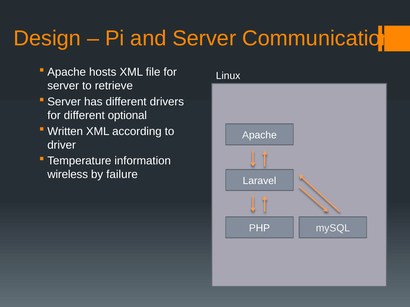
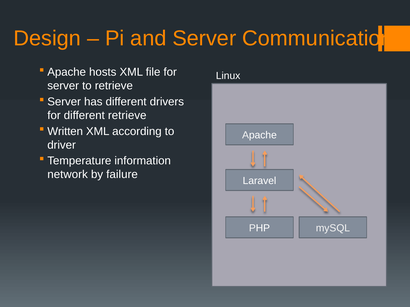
different optional: optional -> retrieve
wireless: wireless -> network
